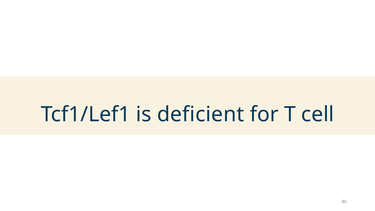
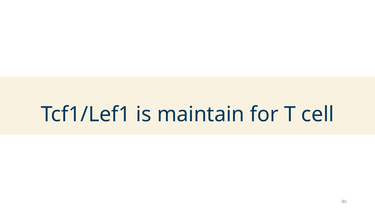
deficient: deficient -> maintain
